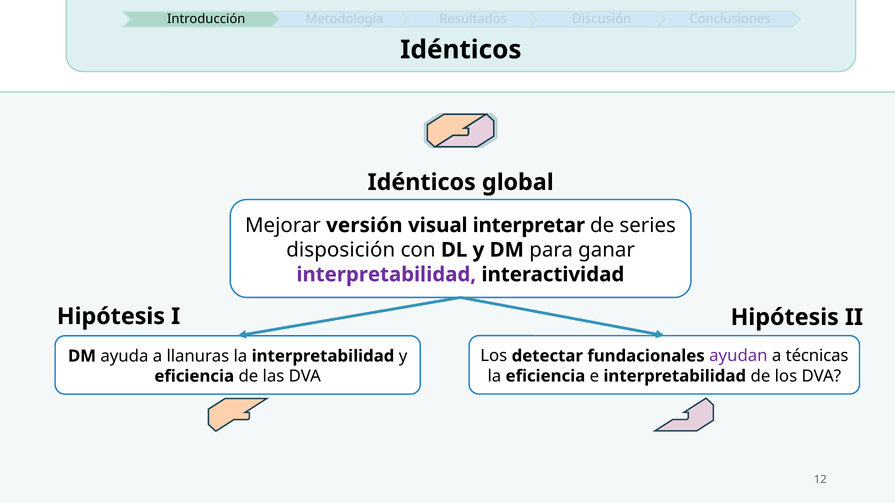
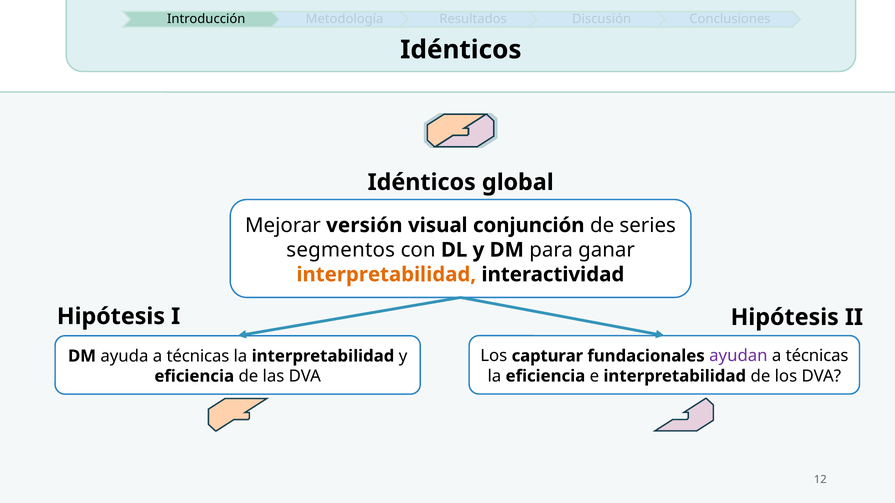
interpretar: interpretar -> conjunción
disposición: disposición -> segmentos
interpretabilidad at (386, 275) colour: purple -> orange
detectar: detectar -> capturar
ayuda a llanuras: llanuras -> técnicas
